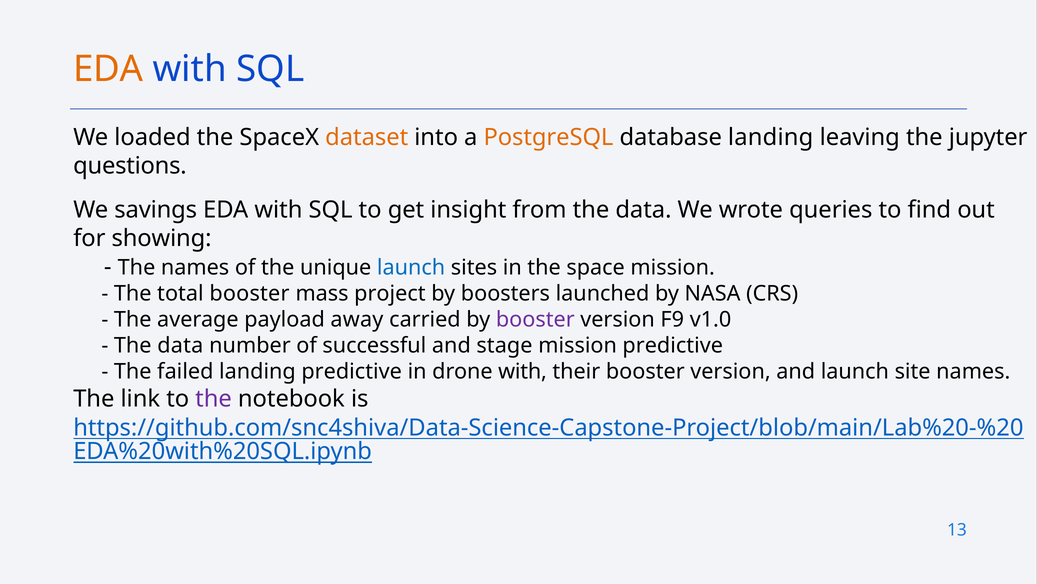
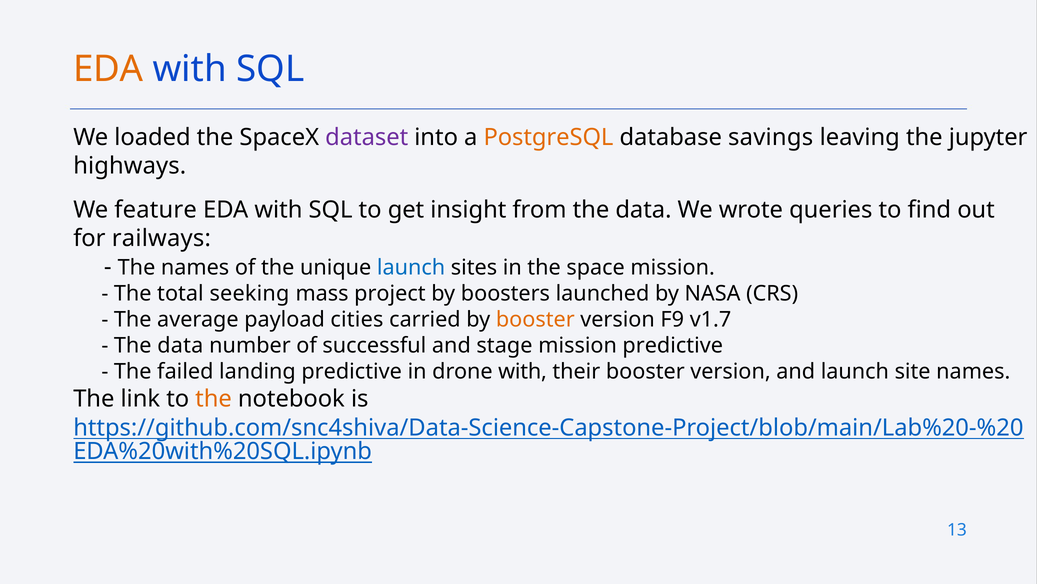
dataset colour: orange -> purple
database landing: landing -> savings
questions: questions -> highways
savings: savings -> feature
showing: showing -> railways
total booster: booster -> seeking
away: away -> cities
booster at (535, 319) colour: purple -> orange
v1.0: v1.0 -> v1.7
the at (214, 399) colour: purple -> orange
